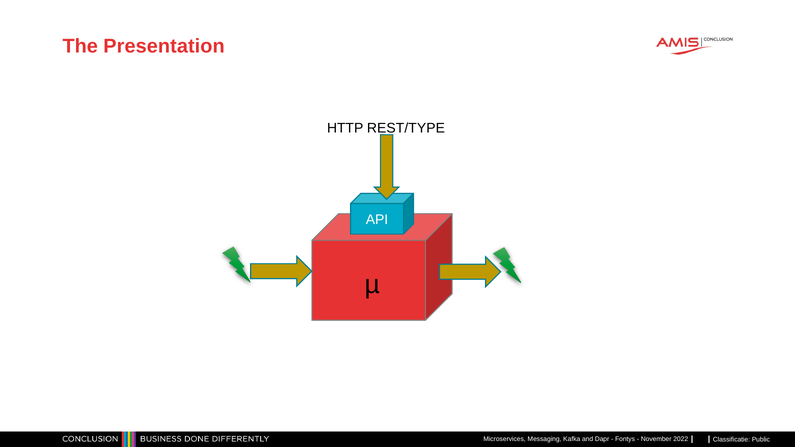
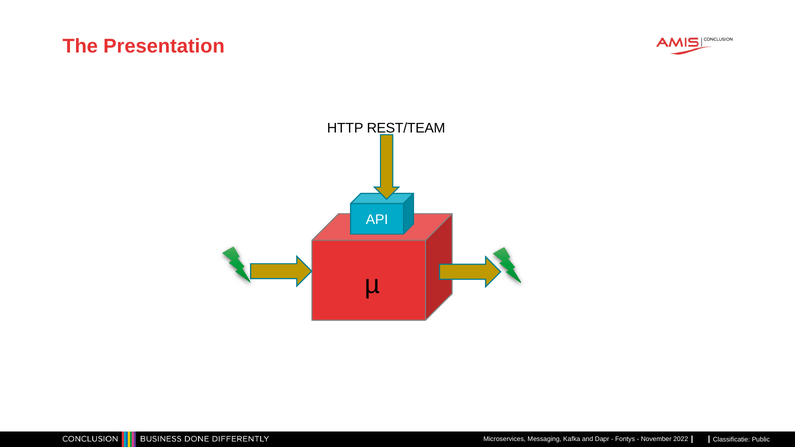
REST/TYPE: REST/TYPE -> REST/TEAM
